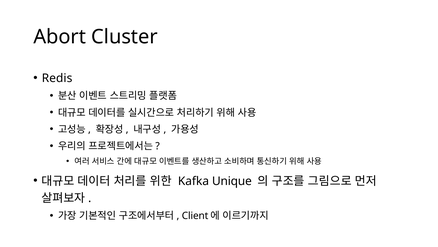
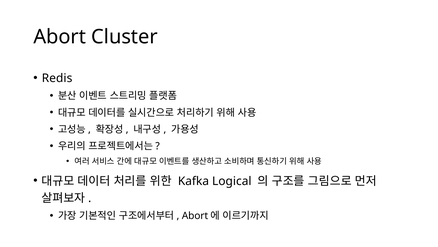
Unique: Unique -> Logical
Client at (195, 215): Client -> Abort
